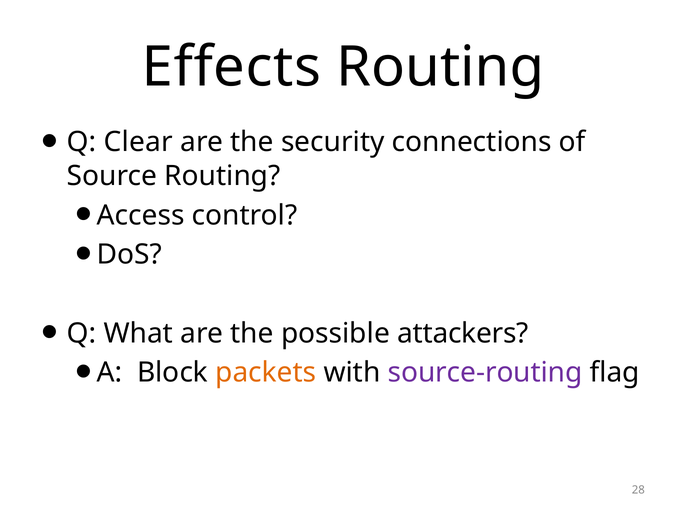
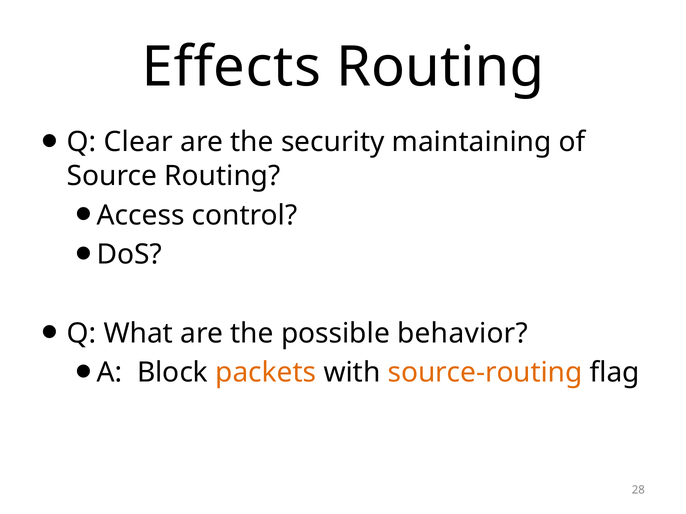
connections: connections -> maintaining
attackers: attackers -> behavior
source-routing colour: purple -> orange
